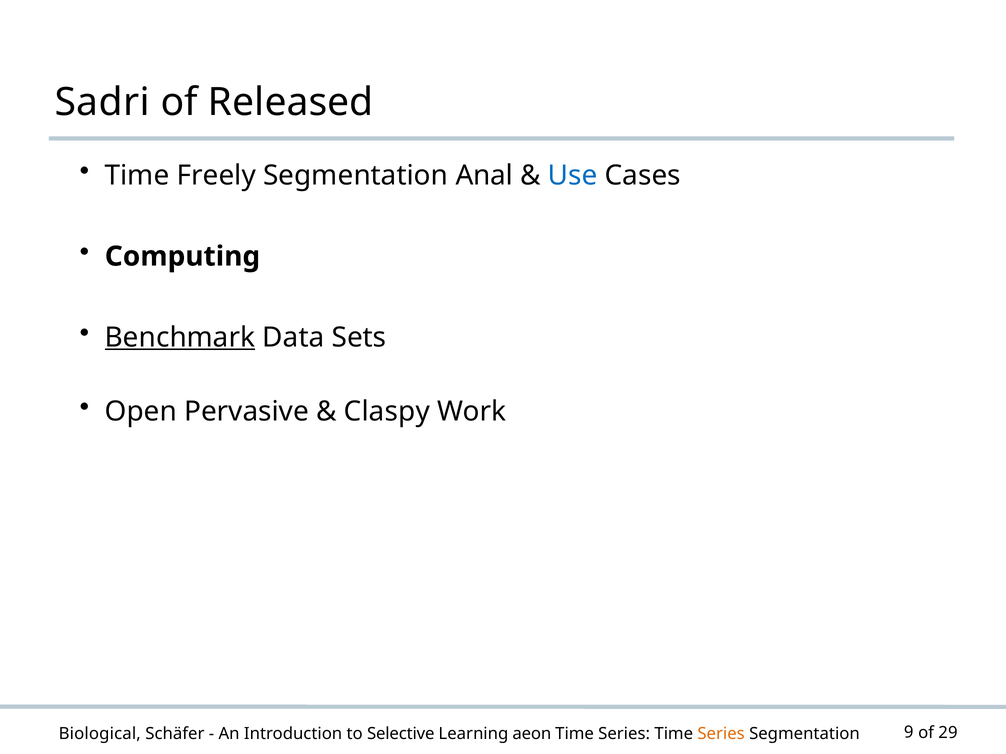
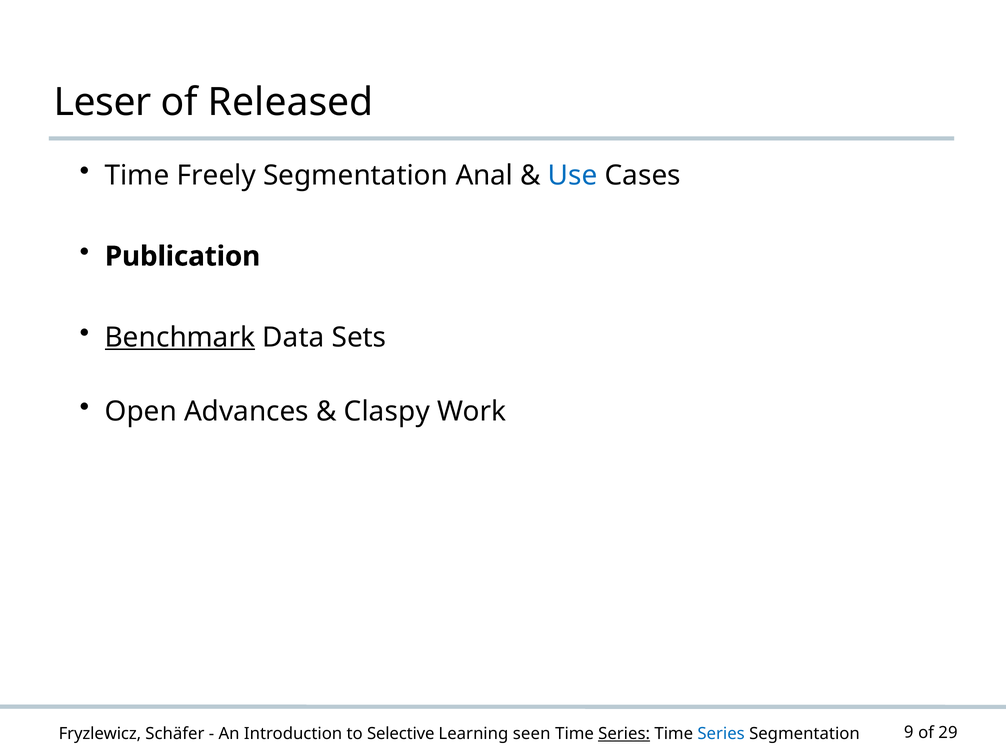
Sadri: Sadri -> Leser
Computing: Computing -> Publication
Pervasive: Pervasive -> Advances
Biological: Biological -> Fryzlewicz
aeon: aeon -> seen
Series at (624, 734) underline: none -> present
Series at (721, 734) colour: orange -> blue
